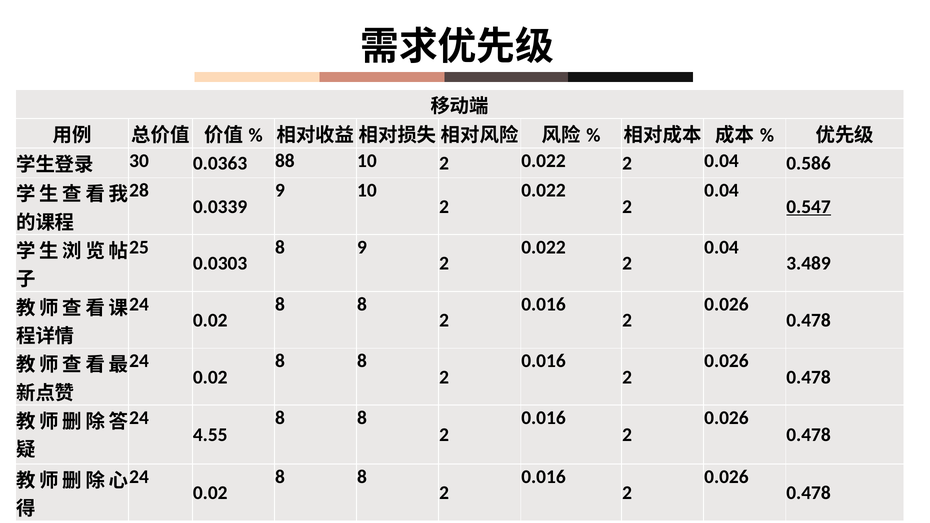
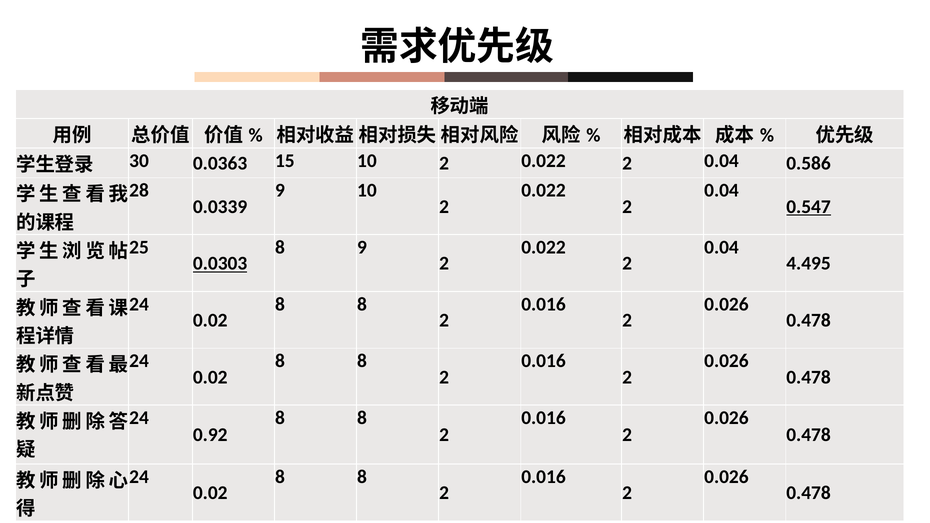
88: 88 -> 15
0.0303 underline: none -> present
3.489: 3.489 -> 4.495
4.55: 4.55 -> 0.92
